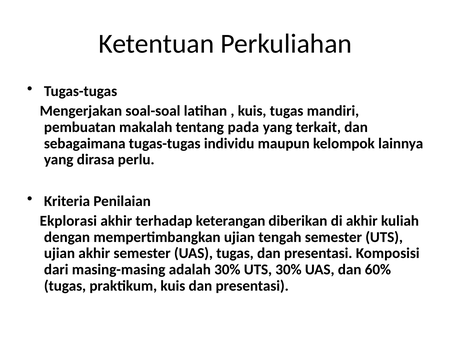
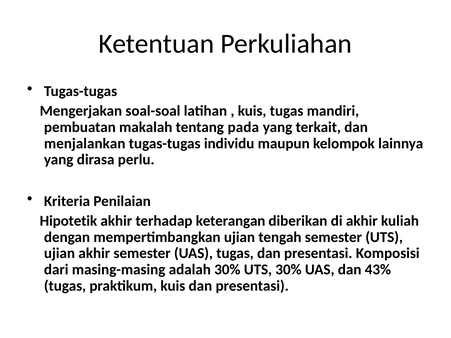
sebagaimana: sebagaimana -> menjalankan
Ekplorasi: Ekplorasi -> Hipotetik
60%: 60% -> 43%
